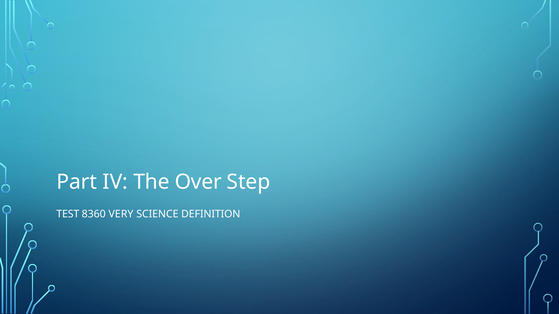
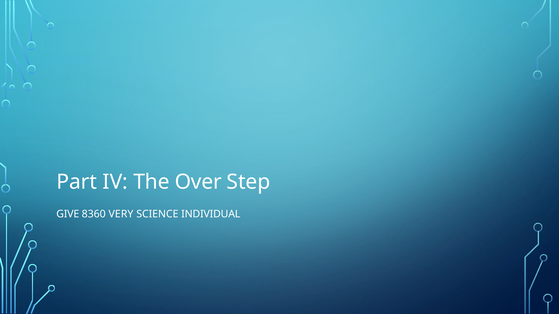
TEST: TEST -> GIVE
DEFINITION: DEFINITION -> INDIVIDUAL
